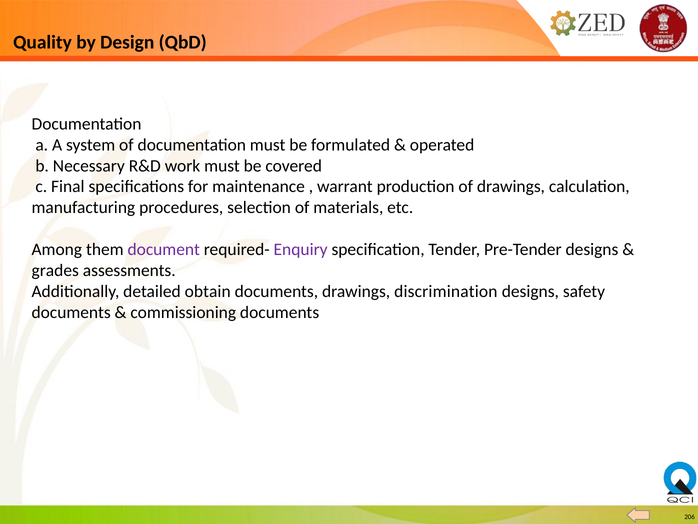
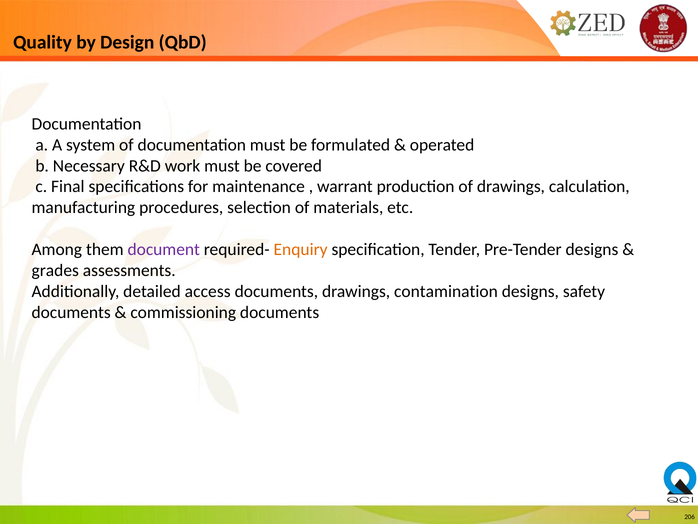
Enquiry colour: purple -> orange
obtain: obtain -> access
discrimination: discrimination -> contamination
